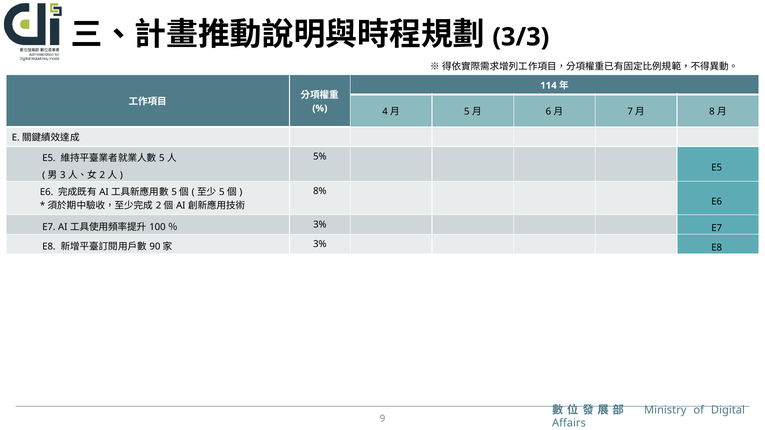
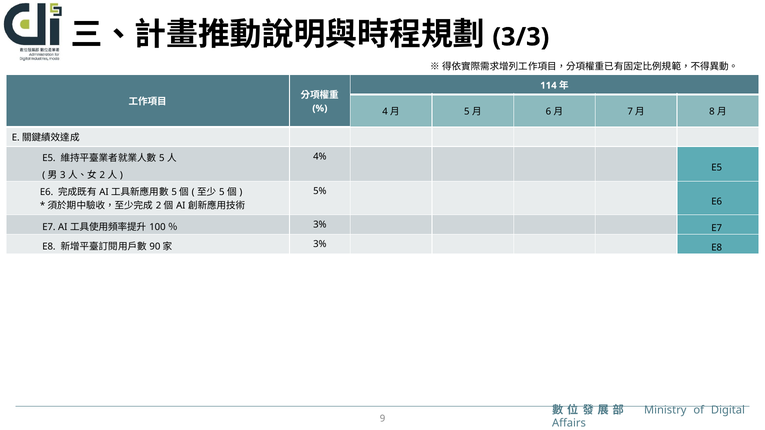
5%: 5% -> 4%
8%: 8% -> 5%
